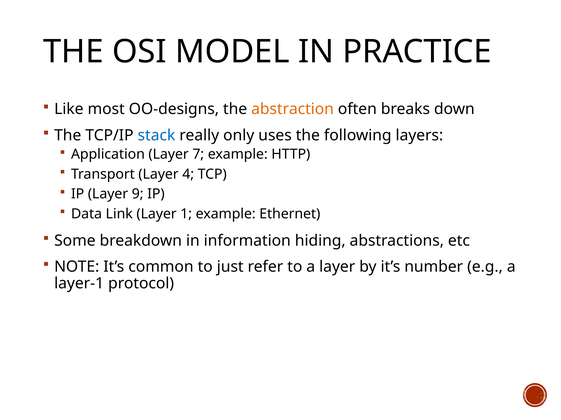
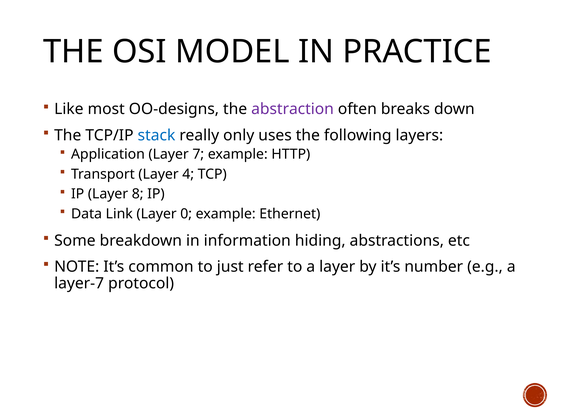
abstraction colour: orange -> purple
9: 9 -> 8
1: 1 -> 0
layer-1: layer-1 -> layer-7
